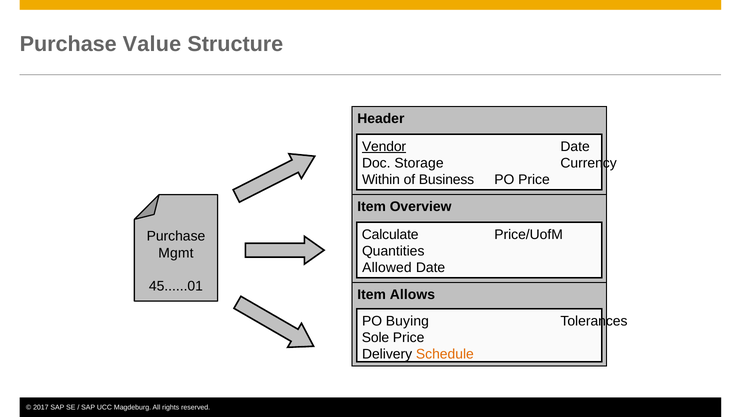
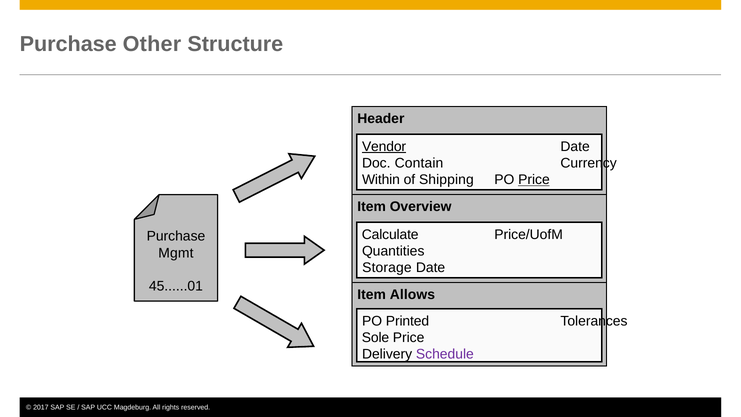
Value: Value -> Other
Storage: Storage -> Contain
Business: Business -> Shipping
Price at (534, 180) underline: none -> present
Allowed: Allowed -> Storage
Buying: Buying -> Printed
Schedule colour: orange -> purple
